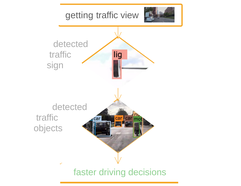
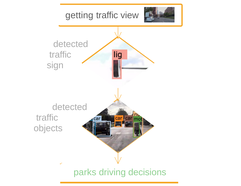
faster: faster -> parks
